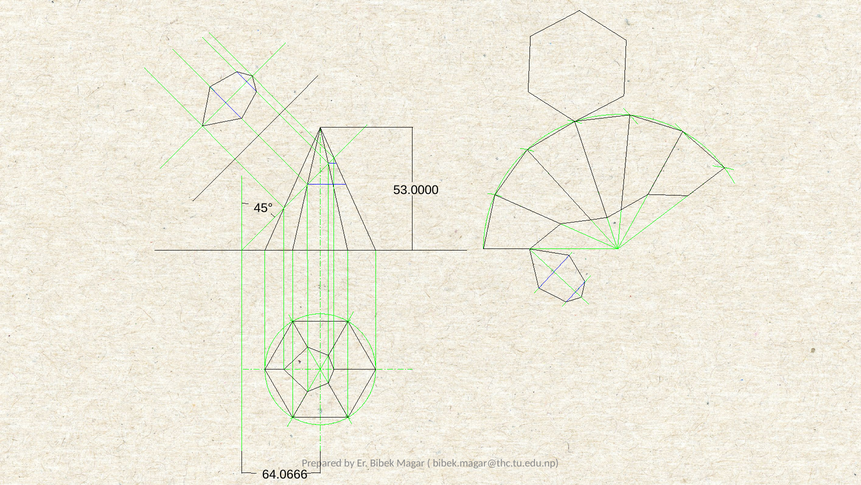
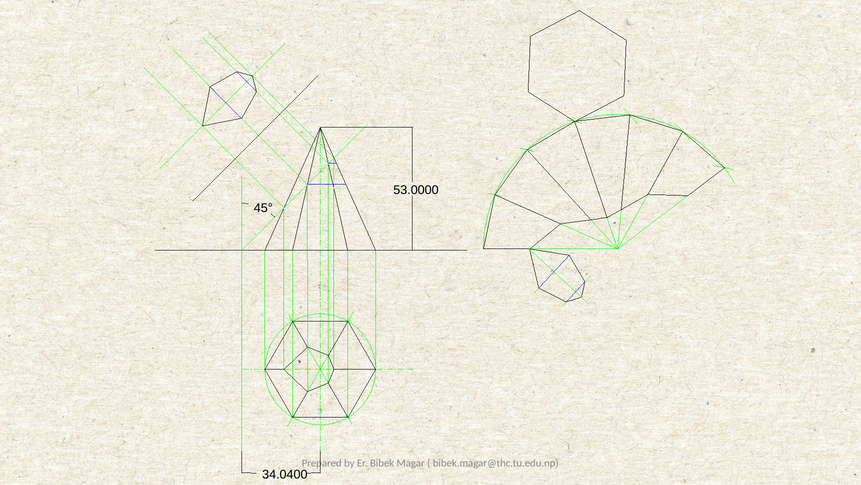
64.0666: 64.0666 -> 34.0400
